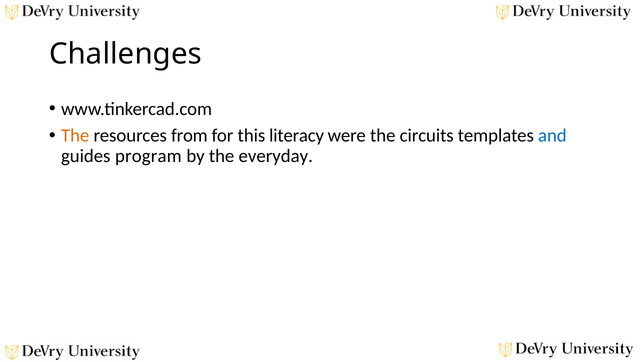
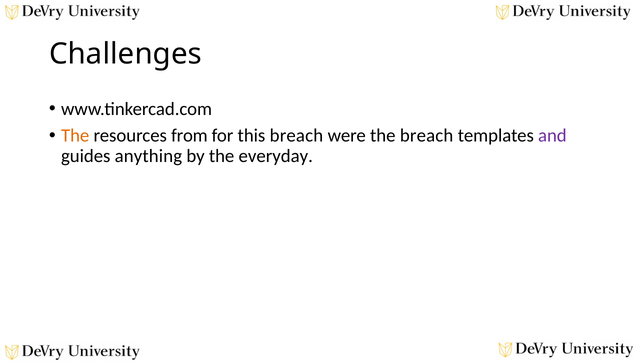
this literacy: literacy -> breach
the circuits: circuits -> breach
and colour: blue -> purple
program: program -> anything
